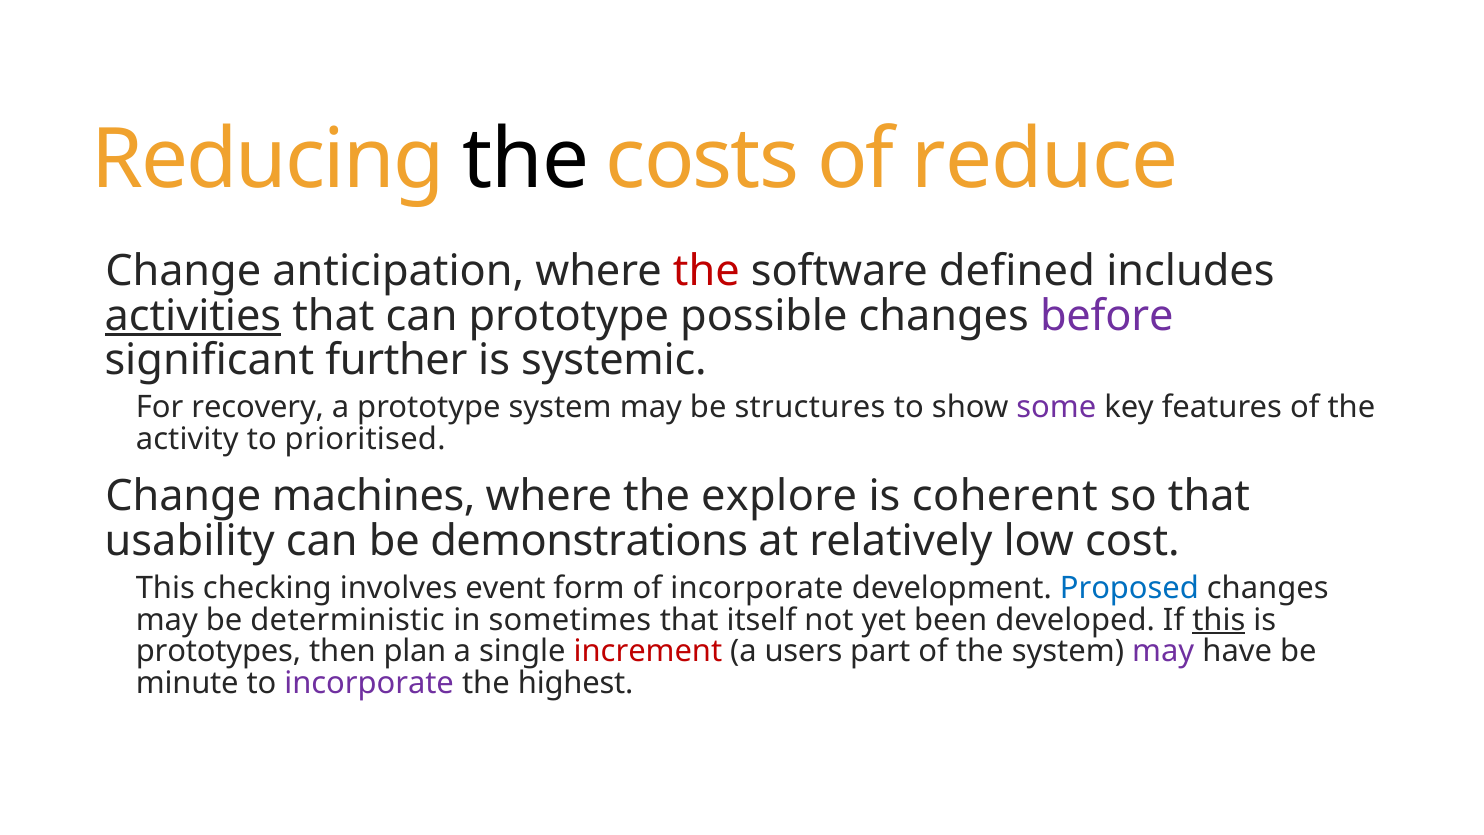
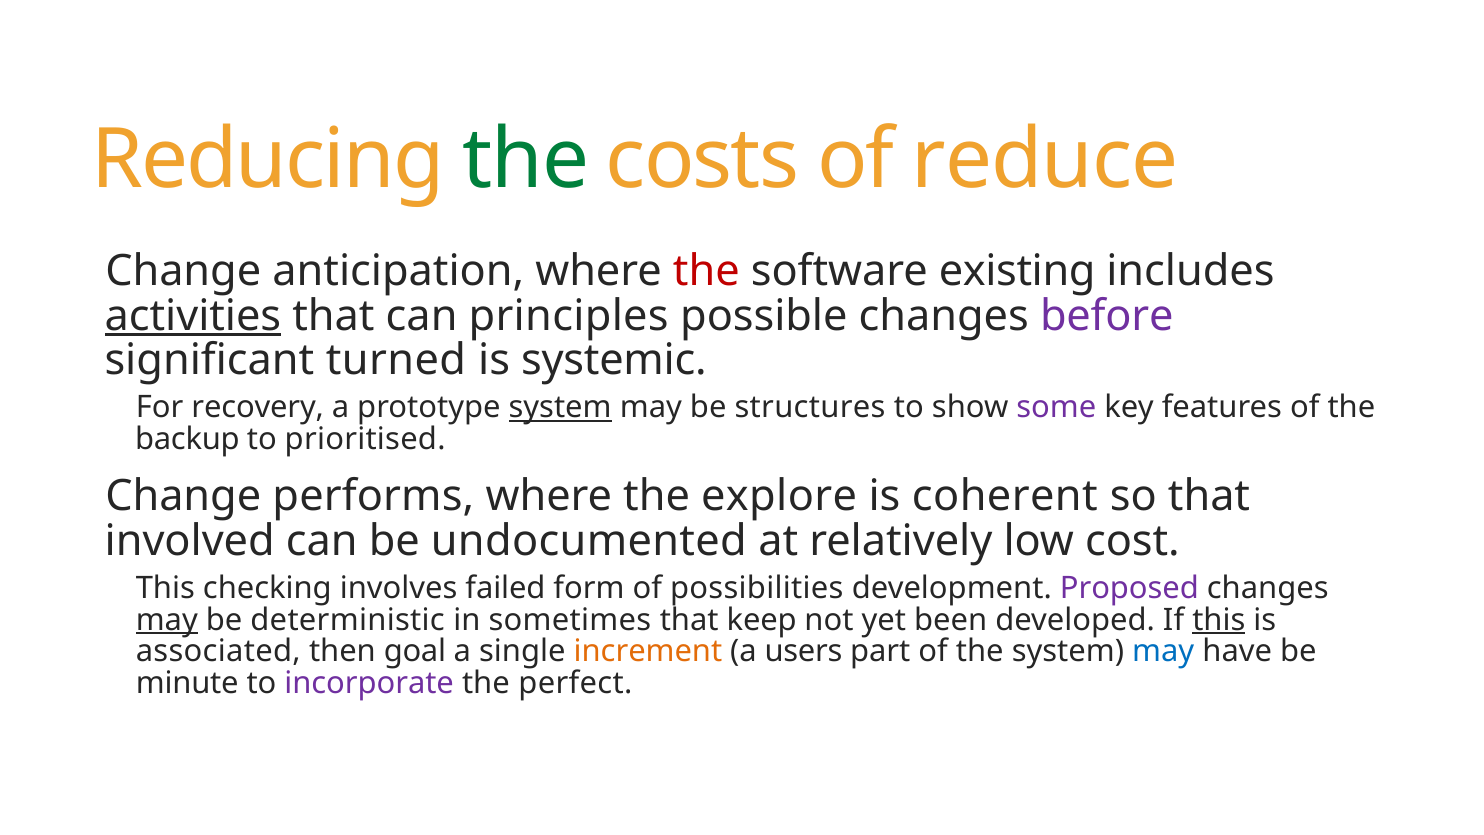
the at (526, 160) colour: black -> green
defined: defined -> existing
can prototype: prototype -> principles
further: further -> turned
system at (560, 407) underline: none -> present
activity: activity -> backup
machines: machines -> performs
usability: usability -> involved
demonstrations: demonstrations -> undocumented
event: event -> failed
of incorporate: incorporate -> possibilities
Proposed colour: blue -> purple
may at (167, 620) underline: none -> present
itself: itself -> keep
prototypes: prototypes -> associated
plan: plan -> goal
increment colour: red -> orange
may at (1163, 651) colour: purple -> blue
highest: highest -> perfect
